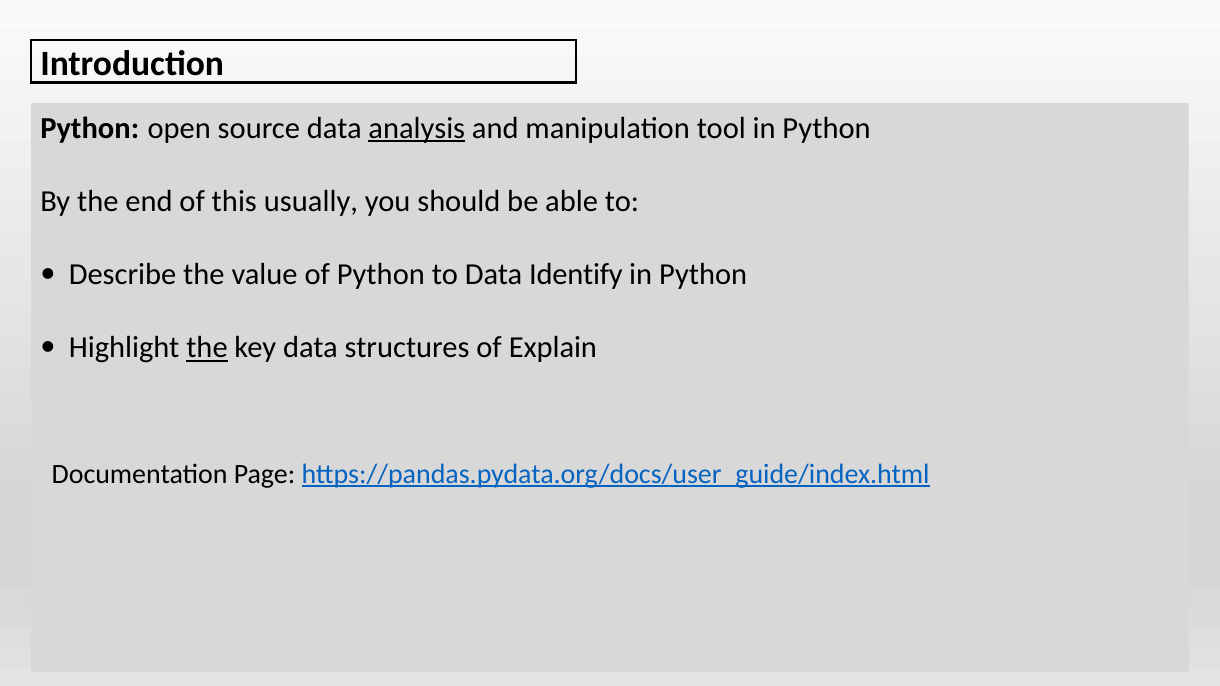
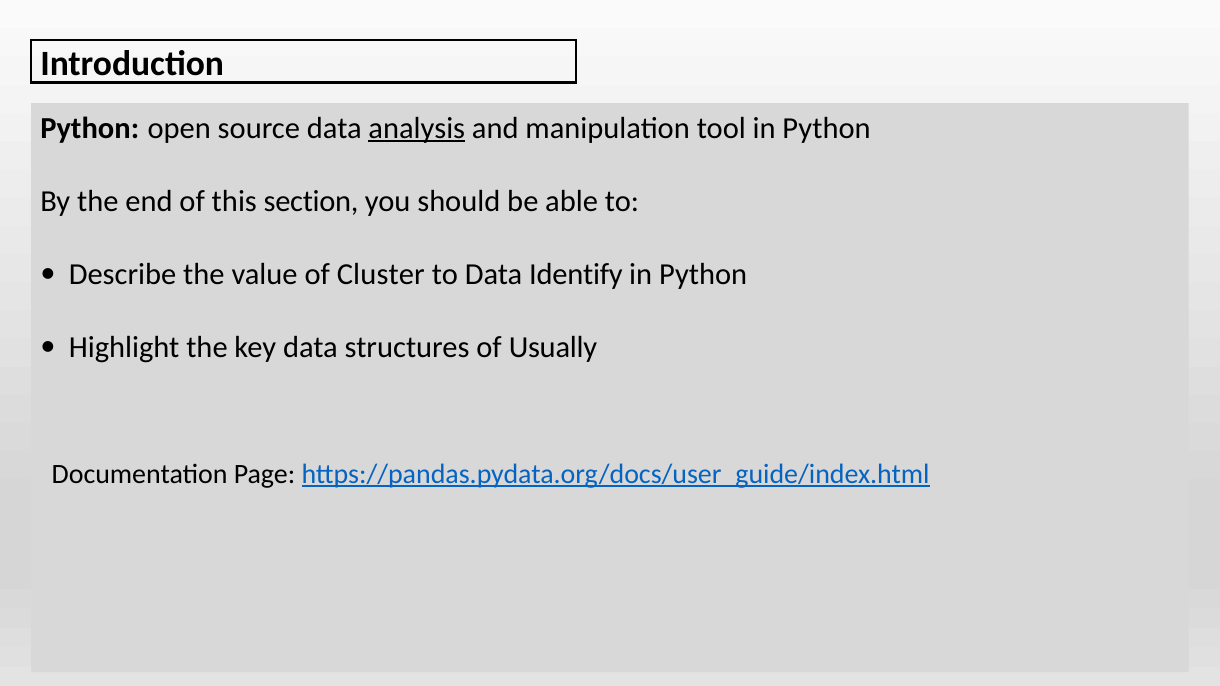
usually: usually -> section
of Python: Python -> Cluster
the at (207, 348) underline: present -> none
Explain: Explain -> Usually
